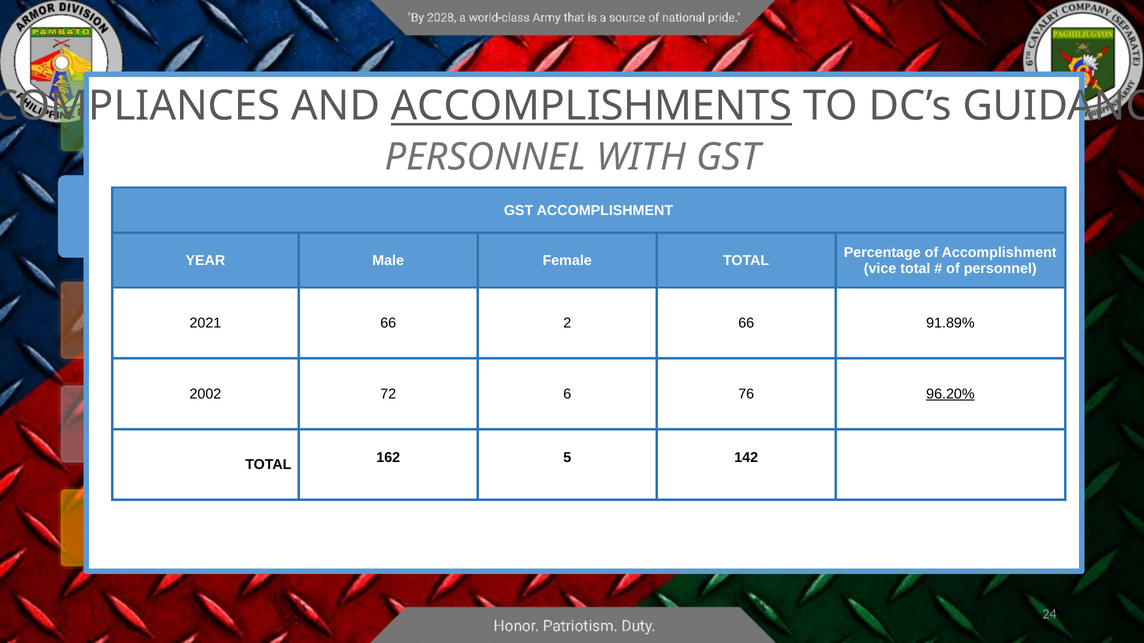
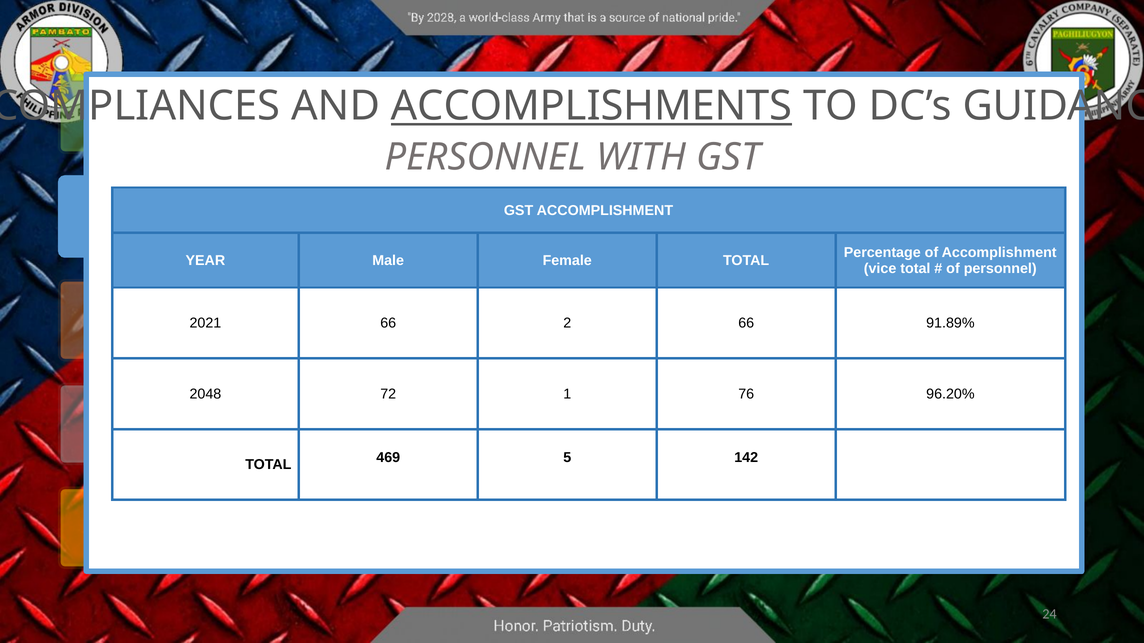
2002: 2002 -> 2048
6: 6 -> 1
96.20% underline: present -> none
162: 162 -> 469
